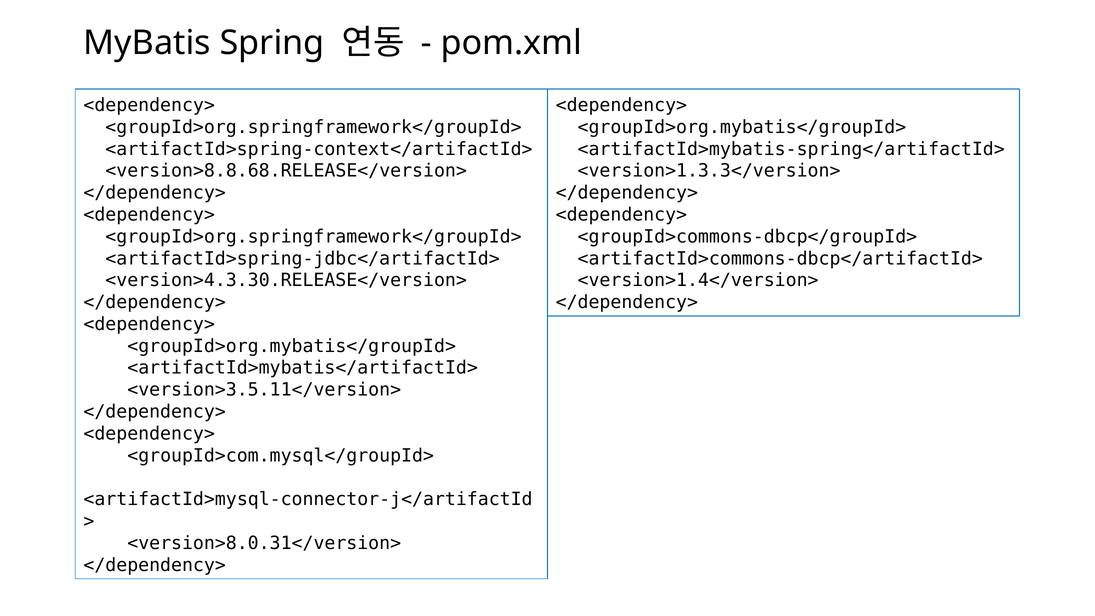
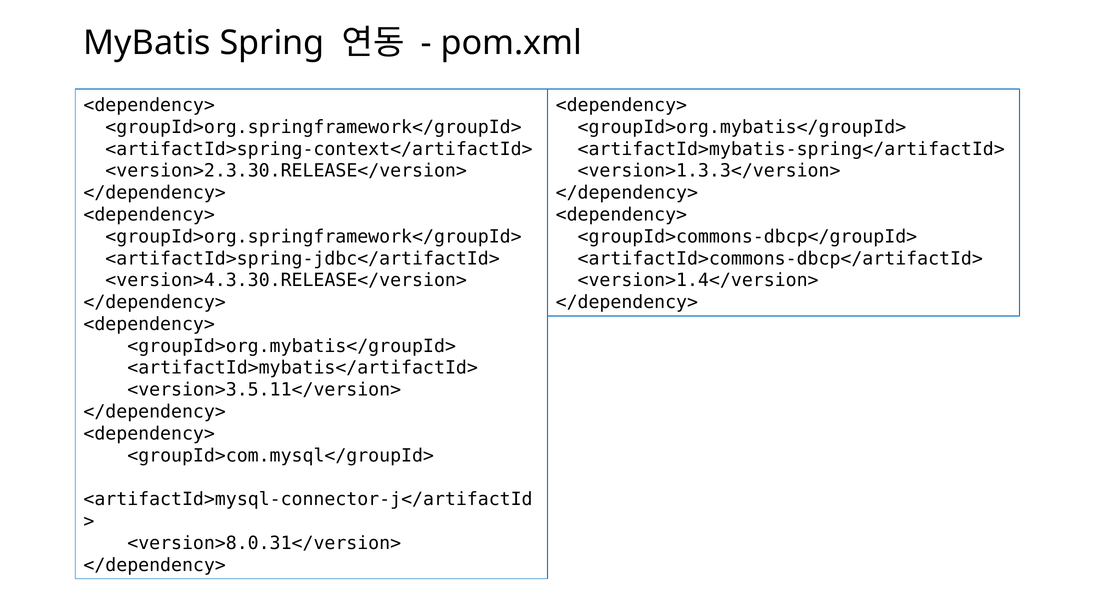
<version>8.8.68.RELEASE</version>: <version>8.8.68.RELEASE</version> -> <version>2.3.30.RELEASE</version>
